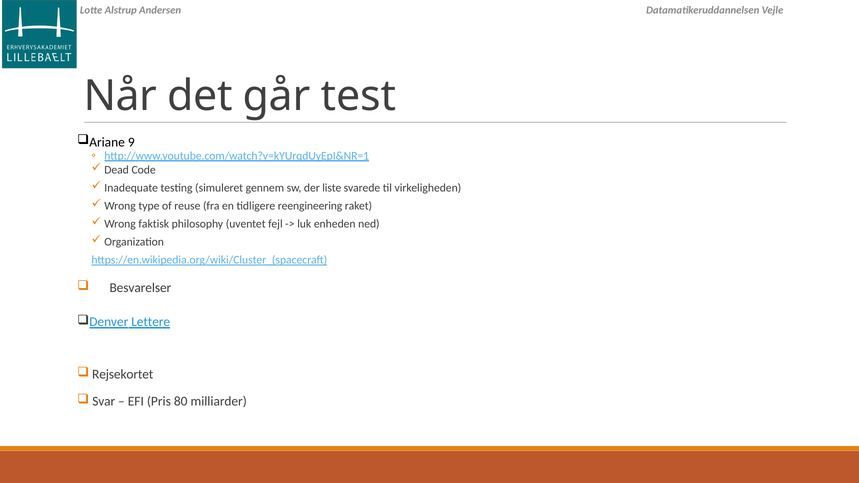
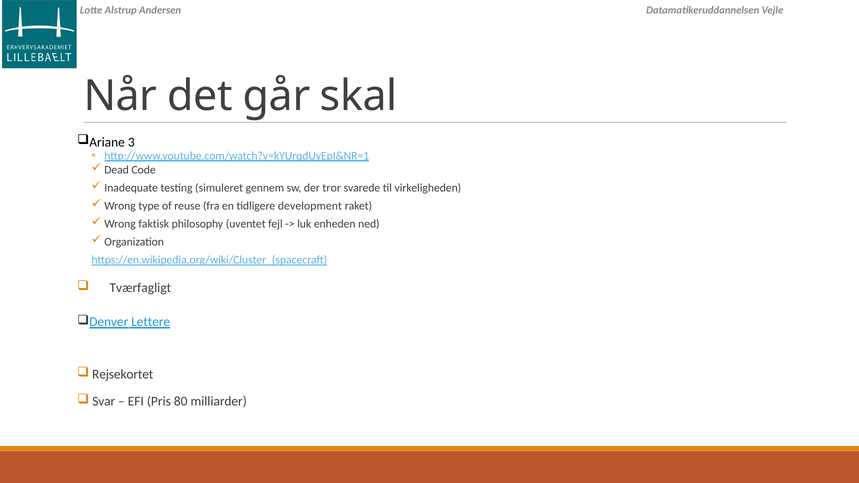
test: test -> skal
9: 9 -> 3
liste: liste -> tror
reengineering: reengineering -> development
Besvarelser: Besvarelser -> Tværfagligt
